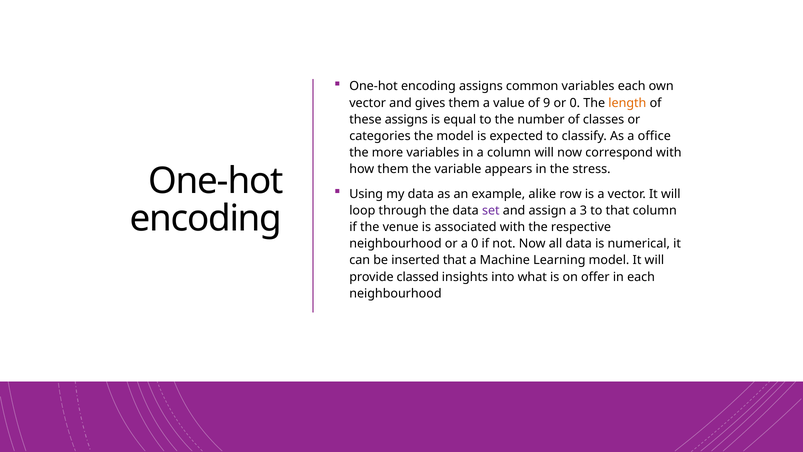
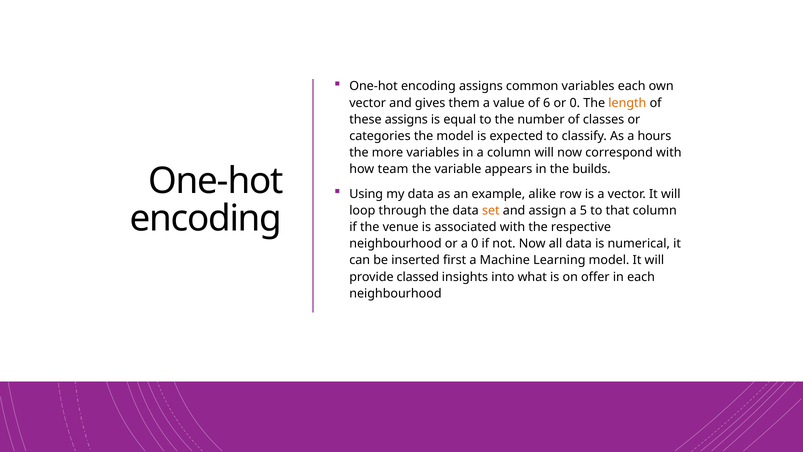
9: 9 -> 6
office: office -> hours
how them: them -> team
stress: stress -> builds
set colour: purple -> orange
3: 3 -> 5
inserted that: that -> first
